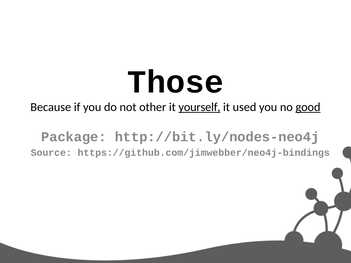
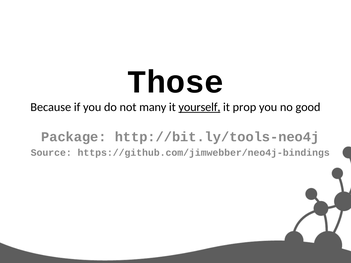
other: other -> many
used: used -> prop
good underline: present -> none
http://bit.ly/nodes-neo4j: http://bit.ly/nodes-neo4j -> http://bit.ly/tools-neo4j
